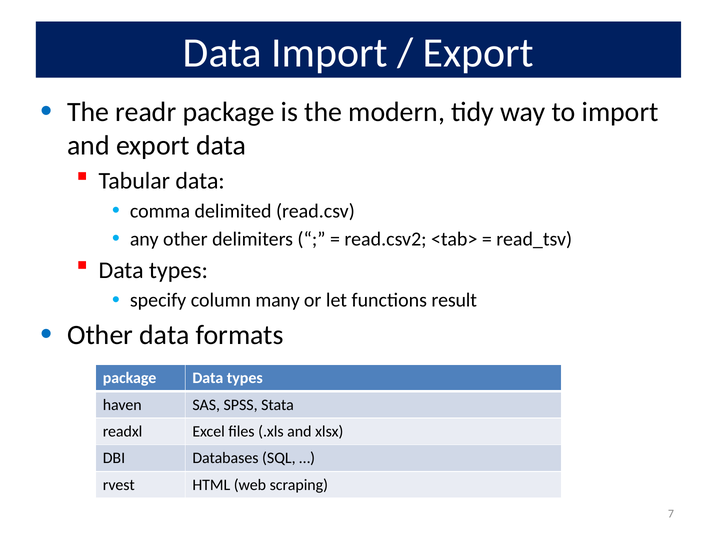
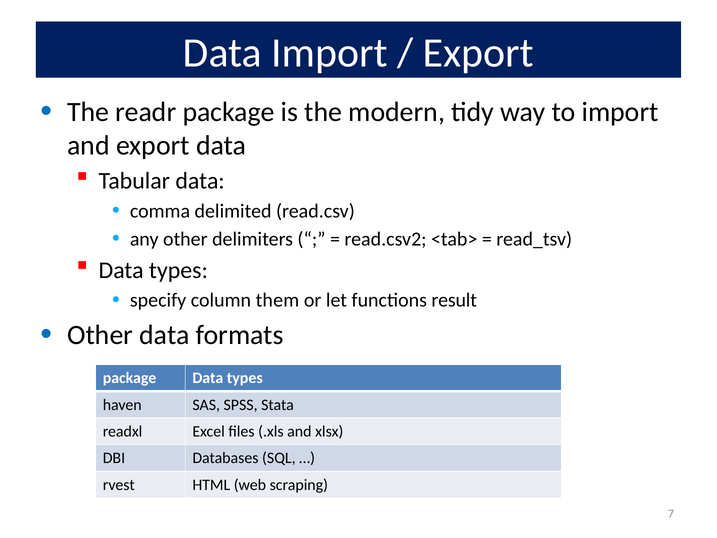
many: many -> them
